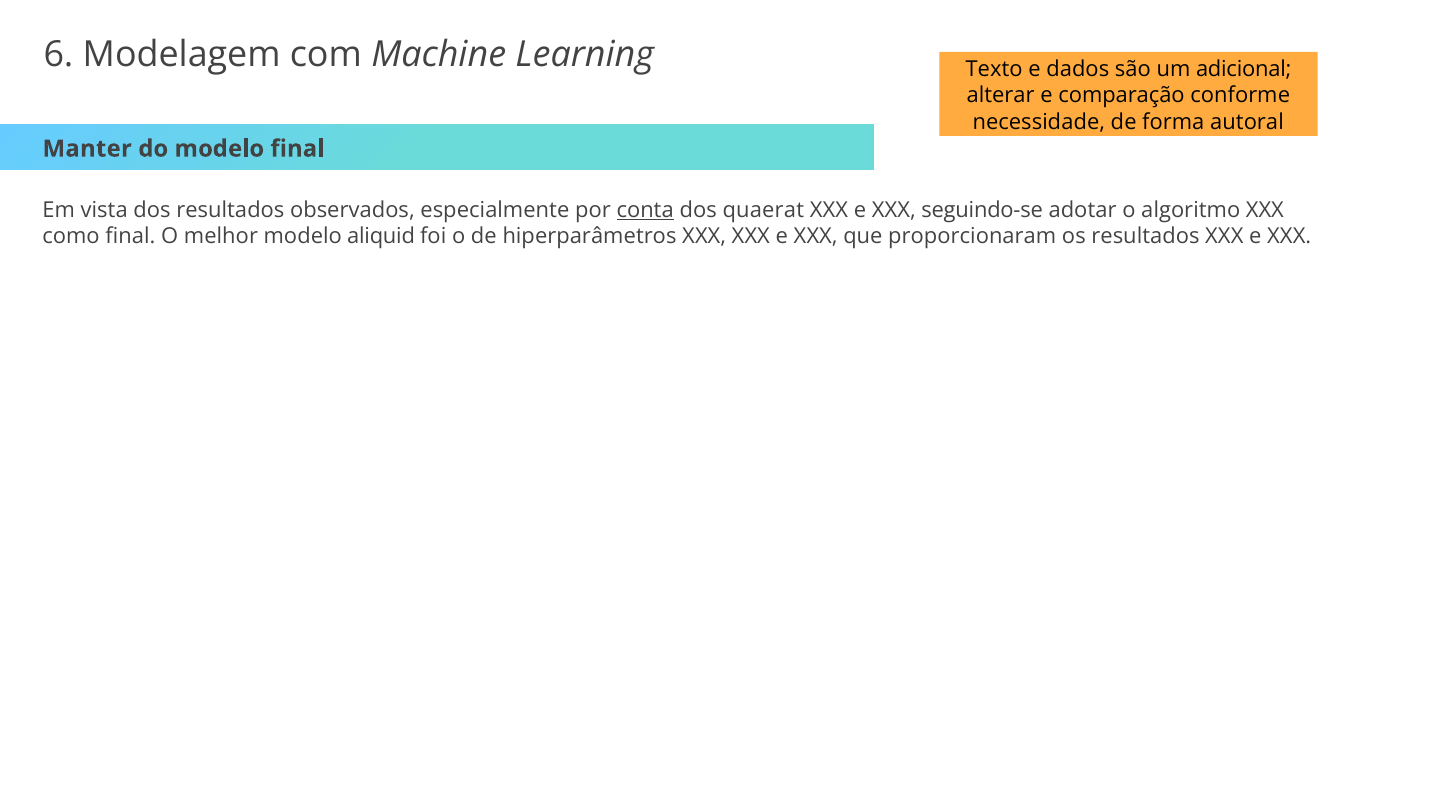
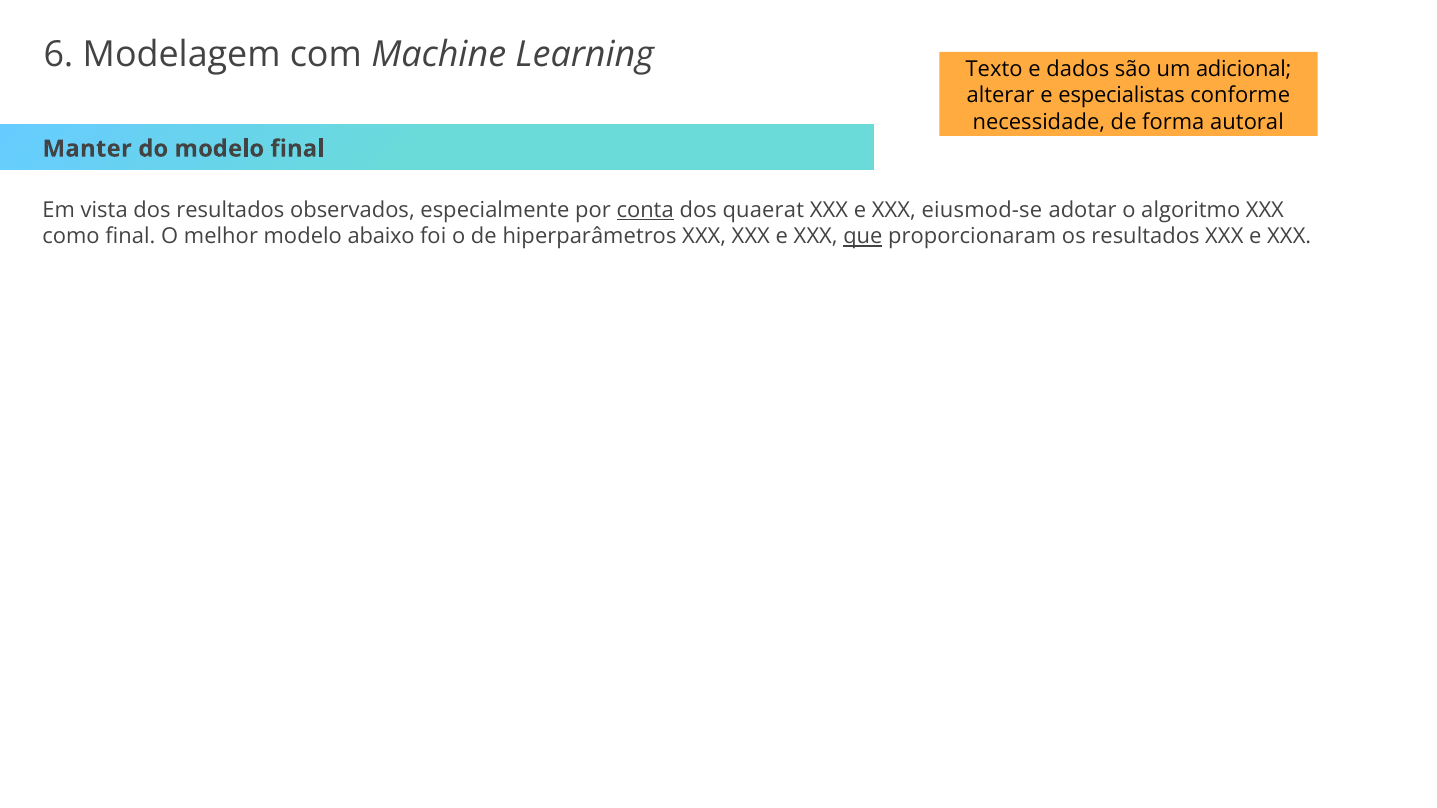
comparação: comparação -> especialistas
seguindo-se: seguindo-se -> eiusmod-se
aliquid: aliquid -> abaixo
que underline: none -> present
